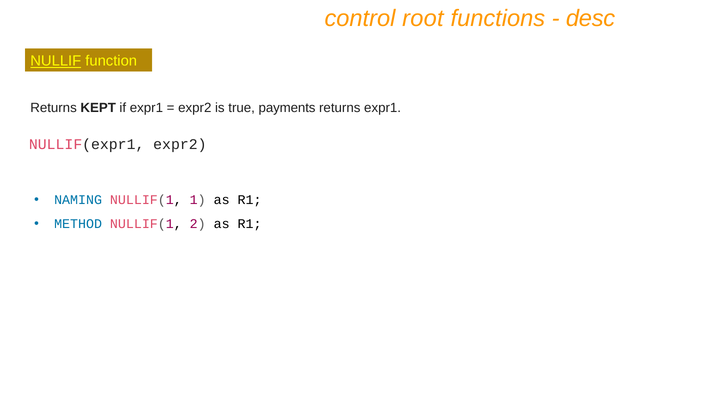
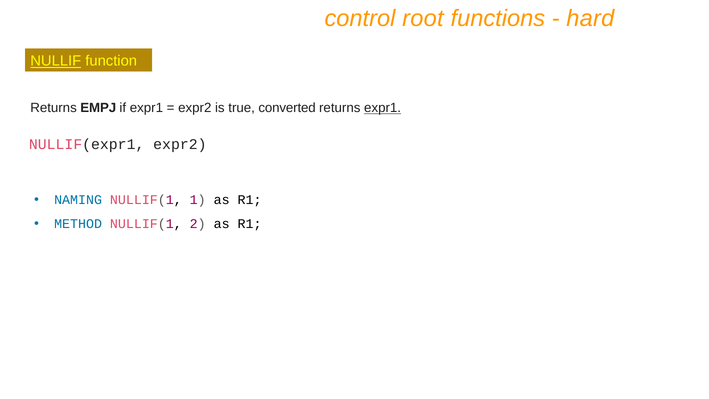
desc: desc -> hard
KEPT: KEPT -> EMPJ
payments: payments -> converted
expr1 at (383, 108) underline: none -> present
